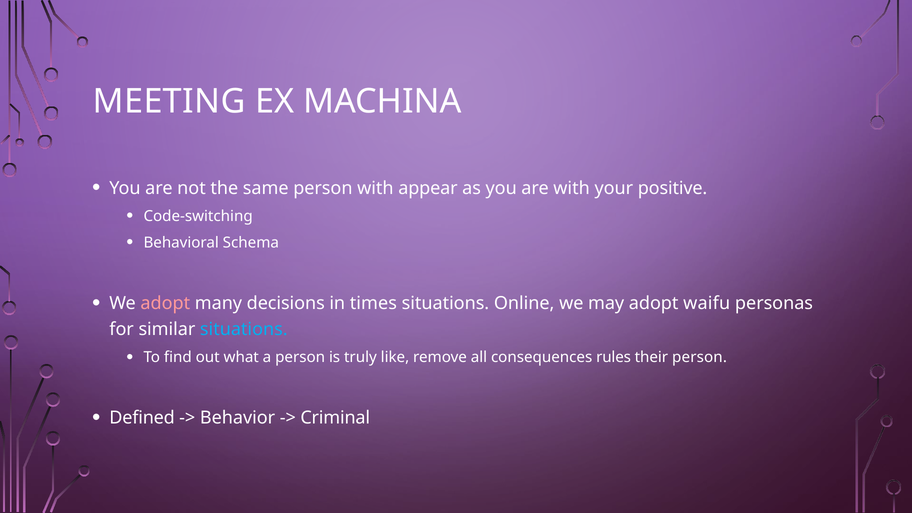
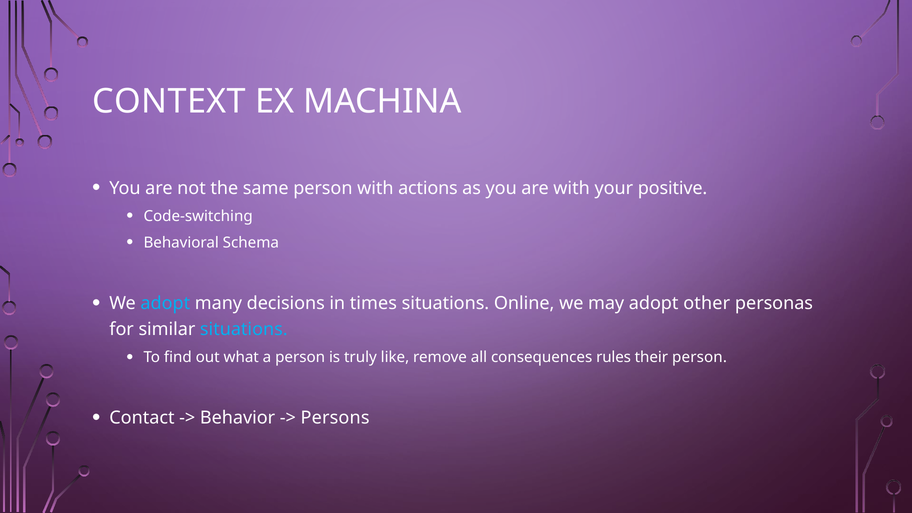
MEETING: MEETING -> CONTEXT
appear: appear -> actions
adopt at (165, 303) colour: pink -> light blue
waifu: waifu -> other
Defined: Defined -> Contact
Criminal: Criminal -> Persons
